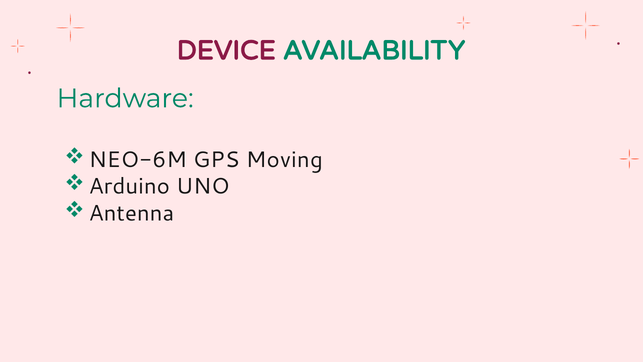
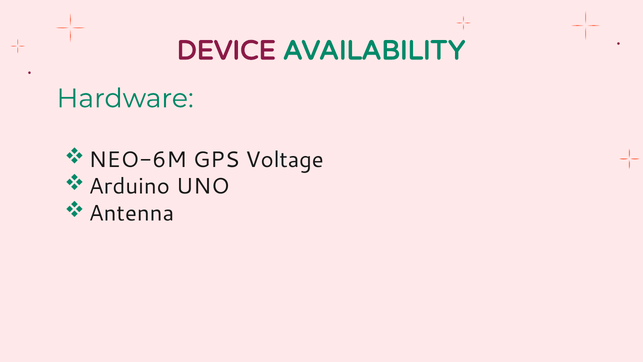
Moving: Moving -> Voltage
